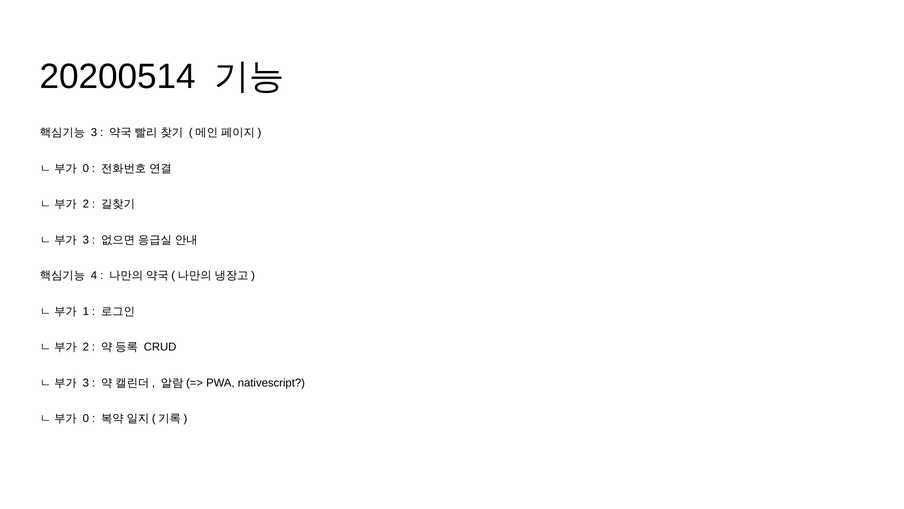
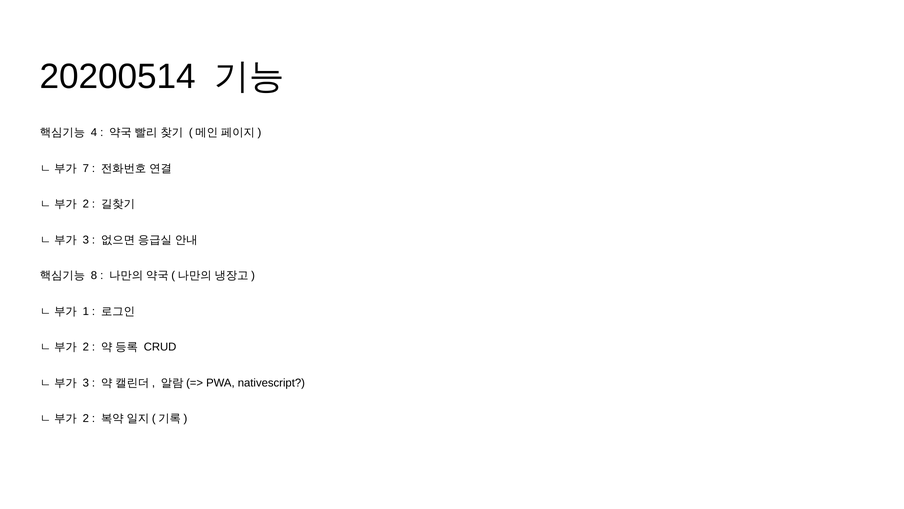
3 at (94, 133): 3 -> 4
0 at (86, 168): 0 -> 7
4: 4 -> 8
0 at (86, 418): 0 -> 2
